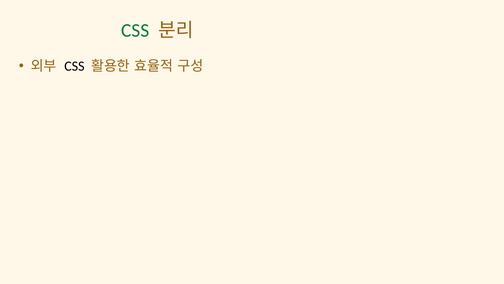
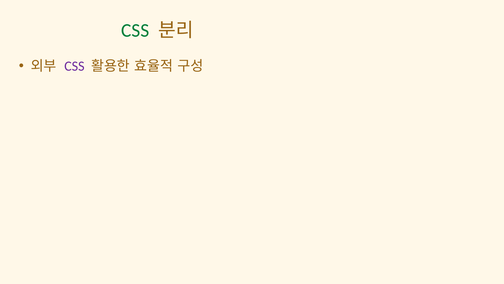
CSS at (74, 66) colour: black -> purple
